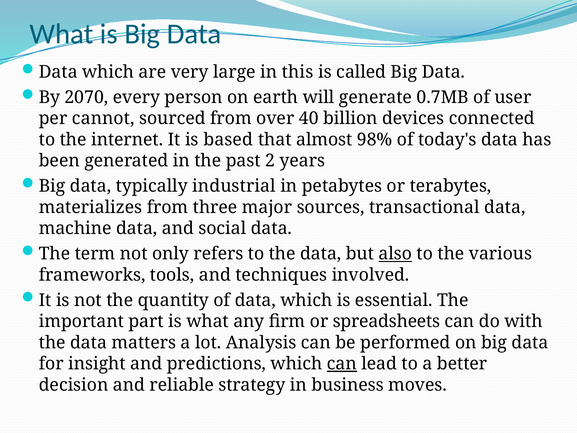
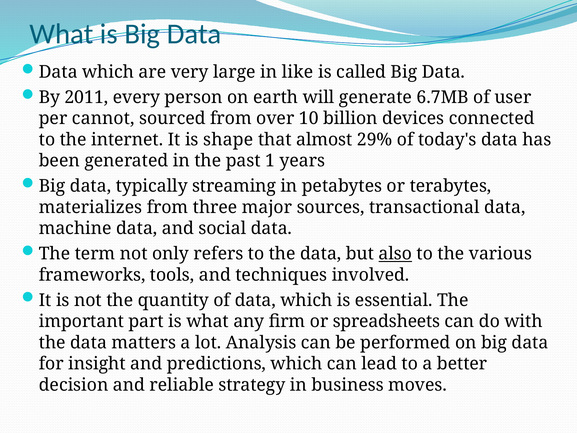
this: this -> like
2070: 2070 -> 2011
0.7MB: 0.7MB -> 6.7MB
40: 40 -> 10
based: based -> shape
98%: 98% -> 29%
2: 2 -> 1
industrial: industrial -> streaming
can at (342, 364) underline: present -> none
